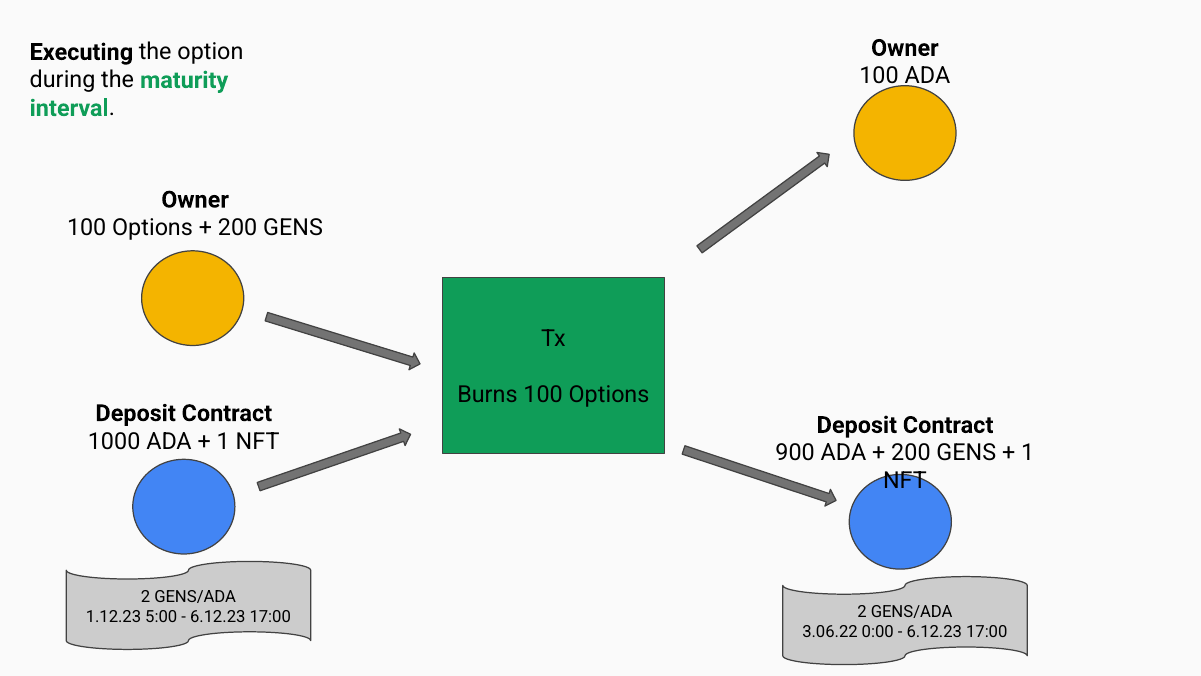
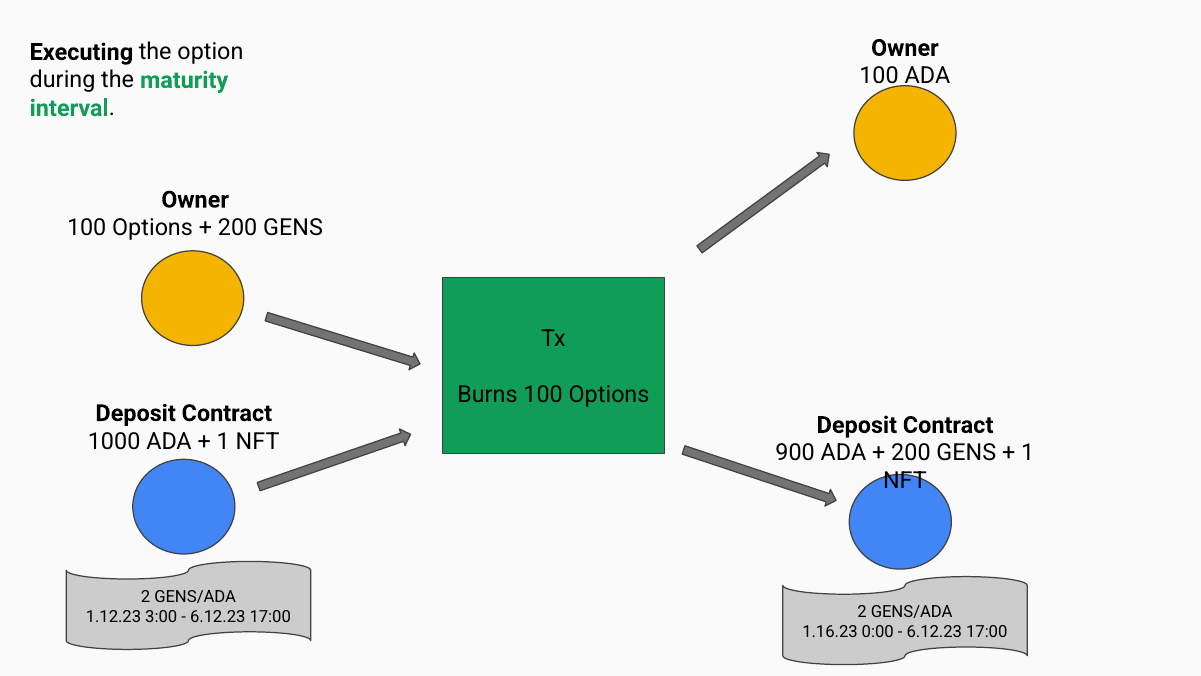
5:00: 5:00 -> 3:00
3.06.22: 3.06.22 -> 1.16.23
